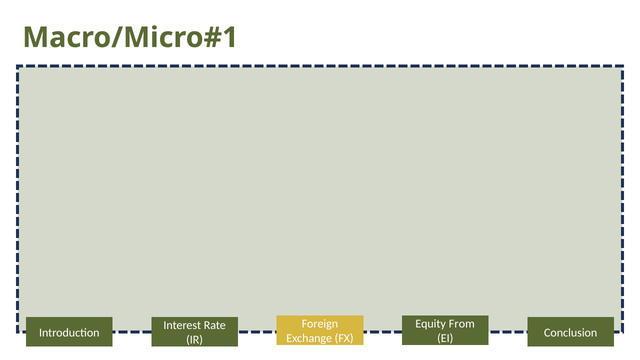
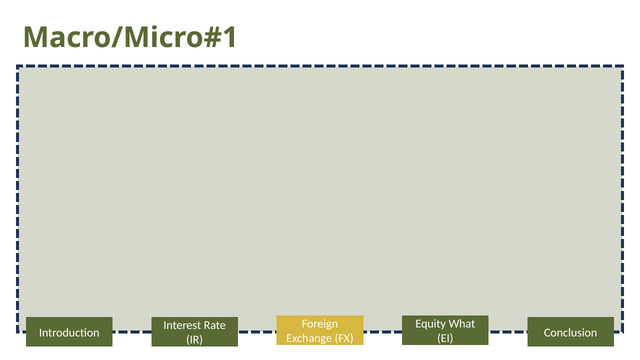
From: From -> What
